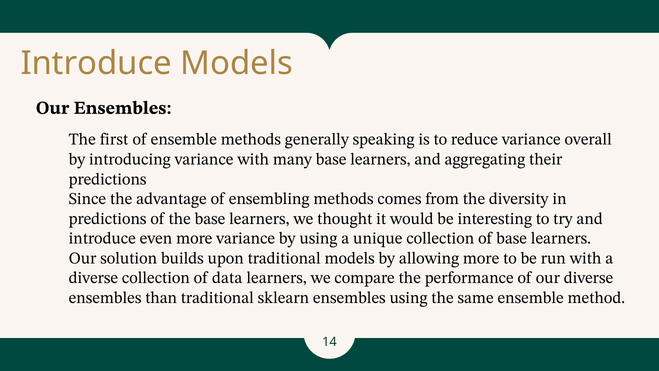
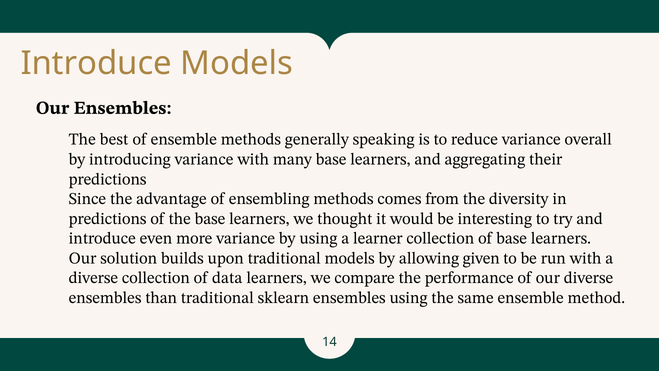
first: first -> best
unique: unique -> learner
allowing more: more -> given
